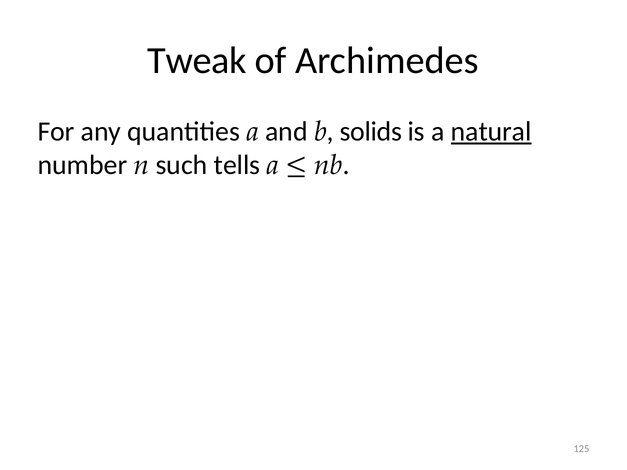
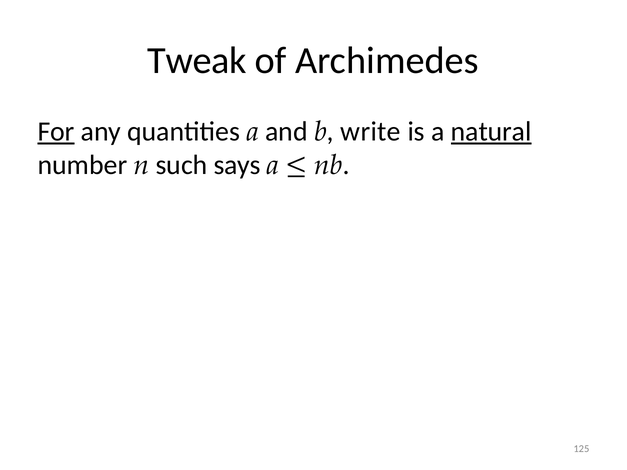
For underline: none -> present
solids: solids -> write
tells: tells -> says
